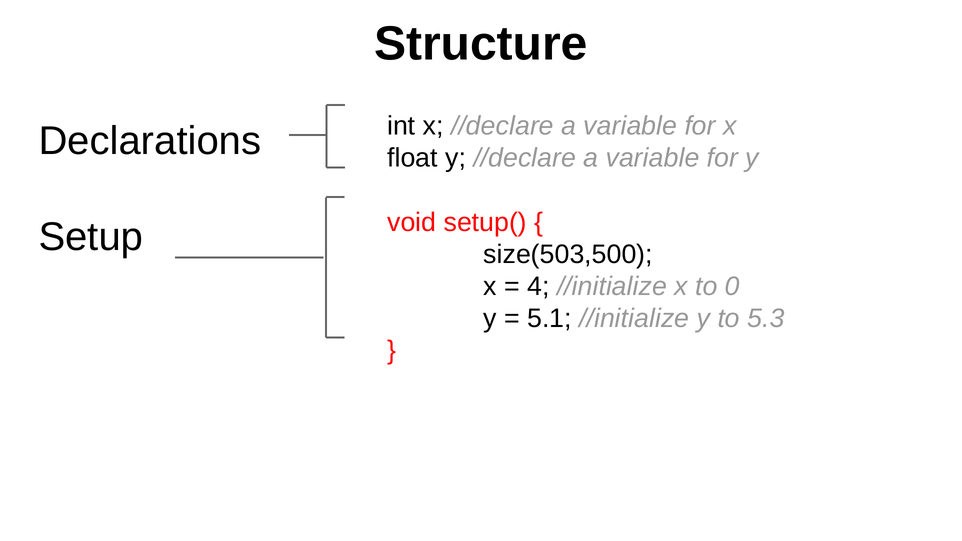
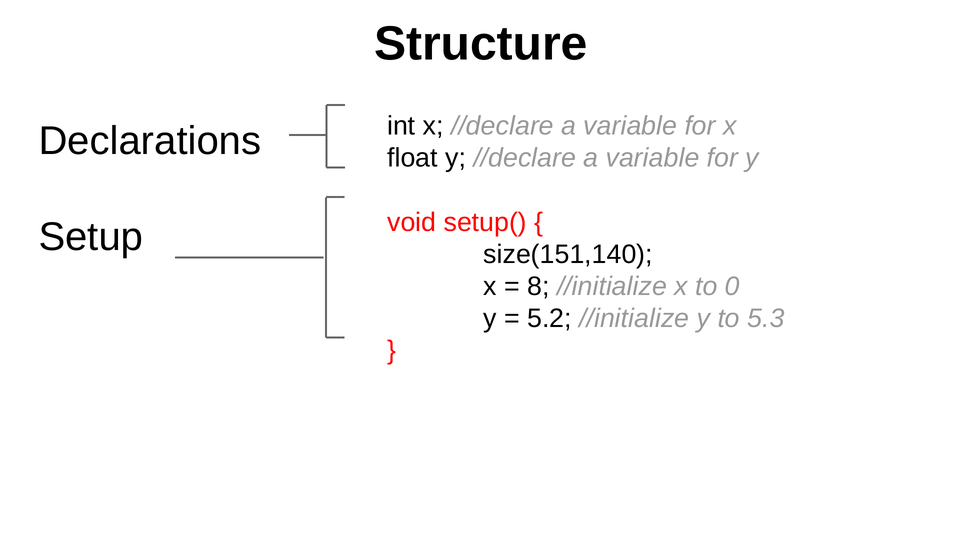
size(503,500: size(503,500 -> size(151,140
4: 4 -> 8
5.1: 5.1 -> 5.2
